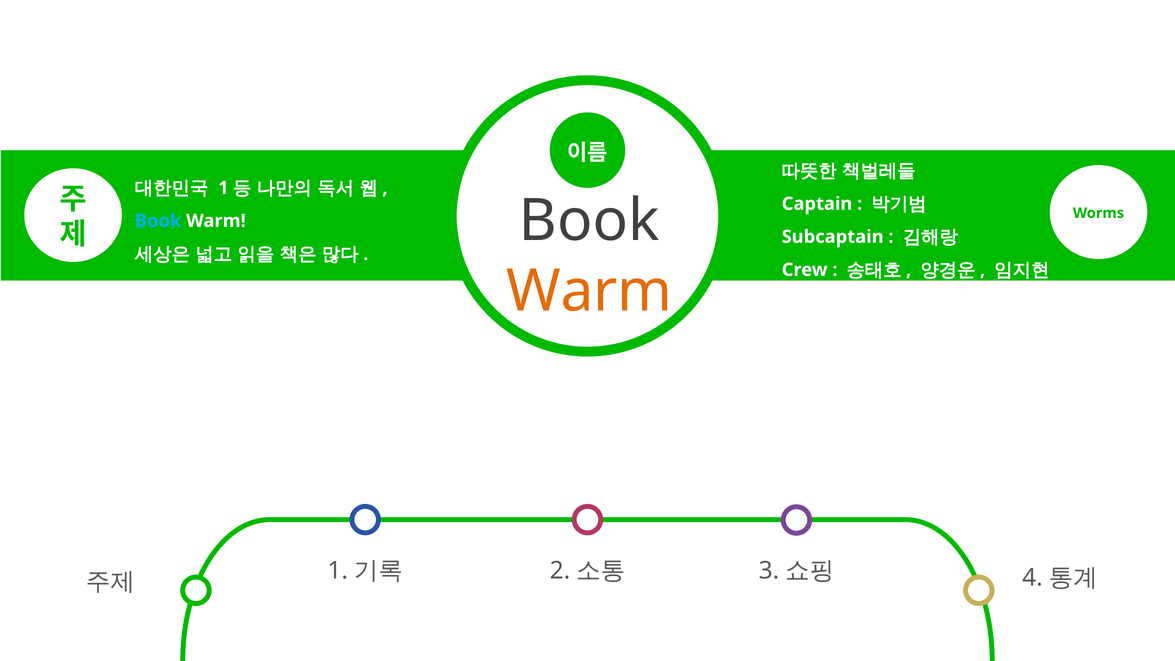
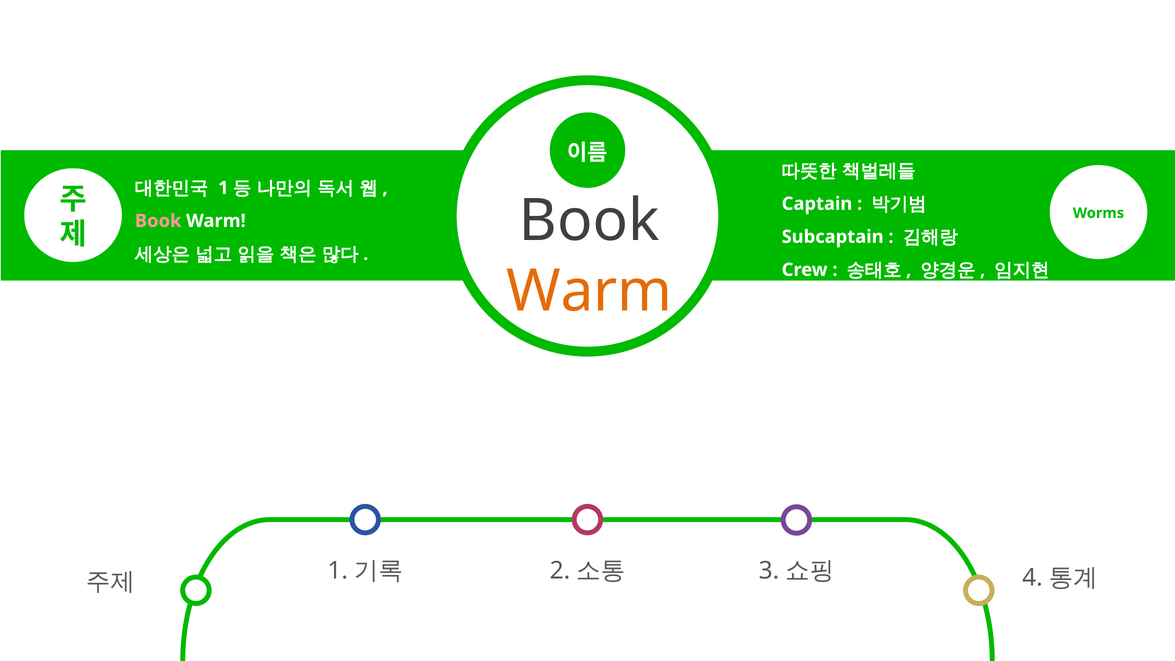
Book at (158, 221) colour: light blue -> pink
